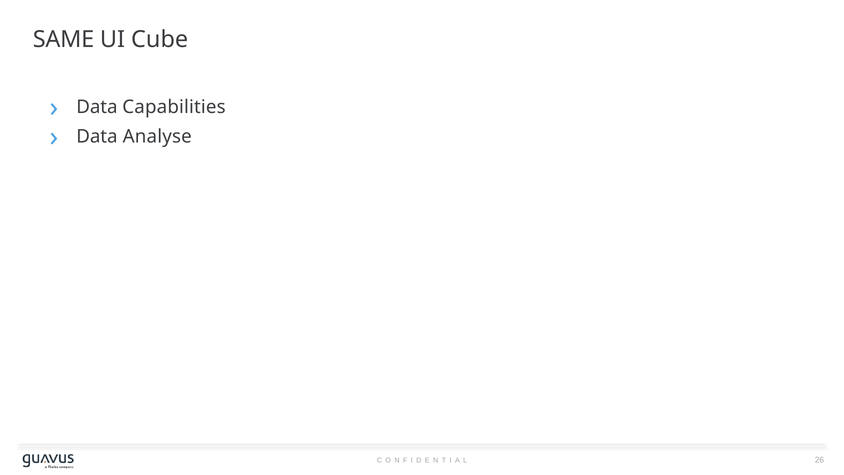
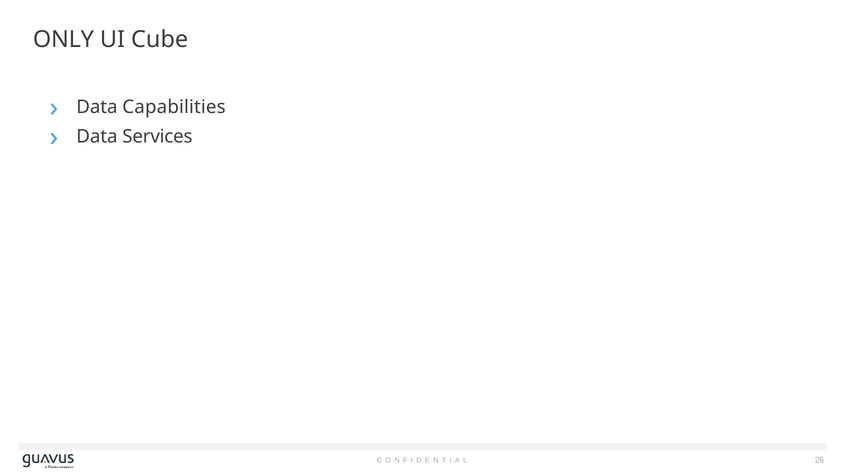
SAME: SAME -> ONLY
Analyse: Analyse -> Services
